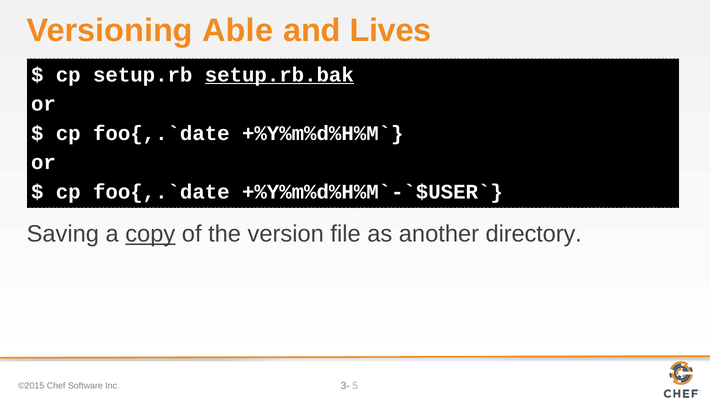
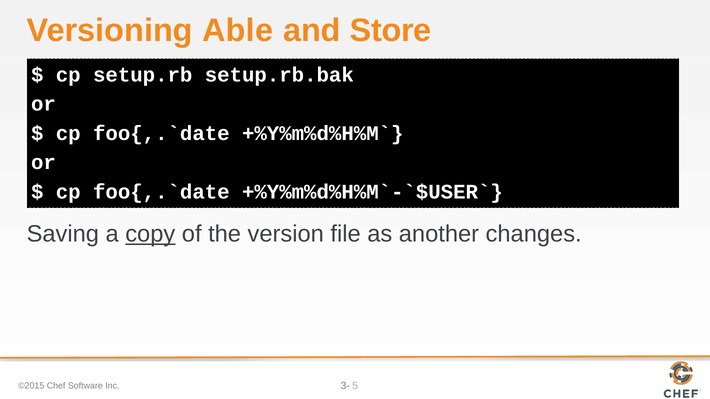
Lives: Lives -> Store
setup.rb.bak underline: present -> none
directory: directory -> changes
